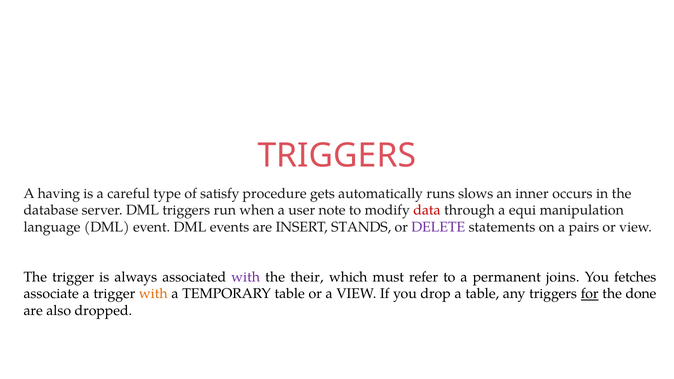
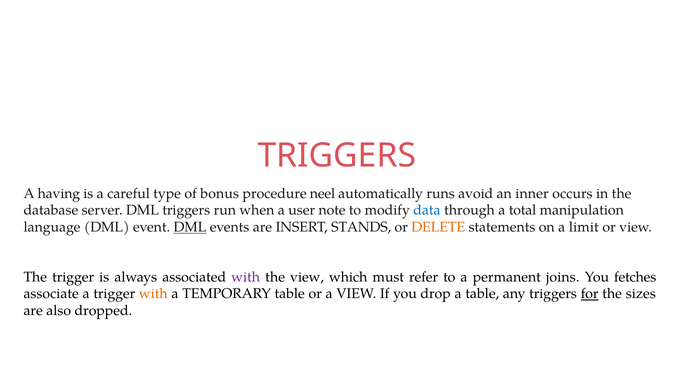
satisfy: satisfy -> bonus
gets: gets -> neel
slows: slows -> avoid
data colour: red -> blue
equi: equi -> total
DML at (190, 227) underline: none -> present
DELETE colour: purple -> orange
pairs: pairs -> limit
the their: their -> view
done: done -> sizes
